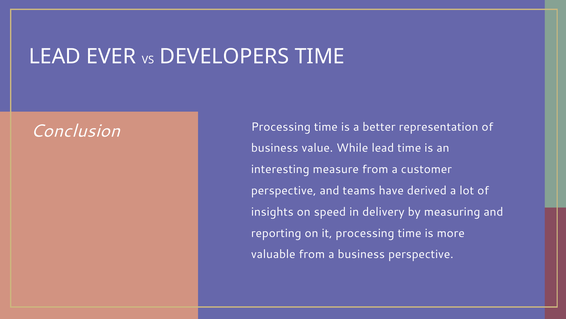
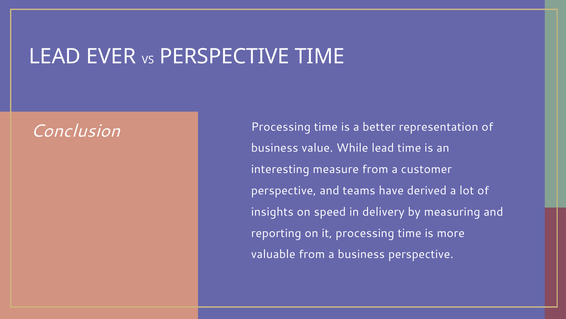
VS DEVELOPERS: DEVELOPERS -> PERSPECTIVE
